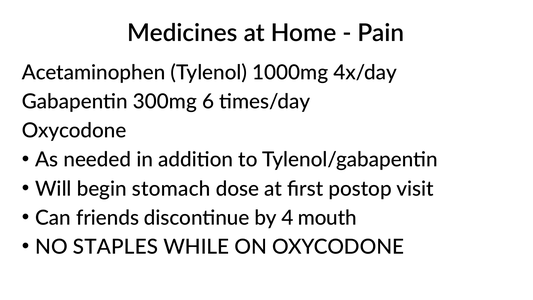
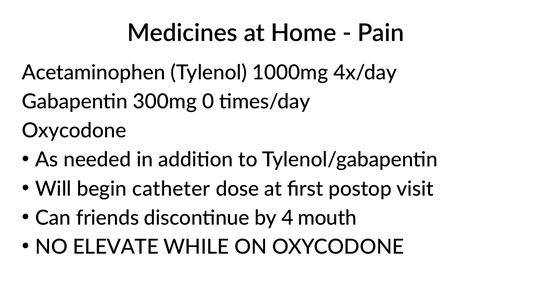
6: 6 -> 0
stomach: stomach -> catheter
STAPLES: STAPLES -> ELEVATE
